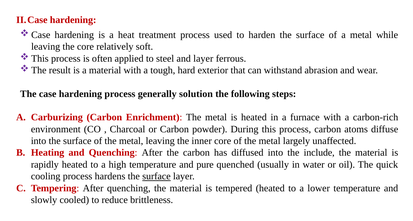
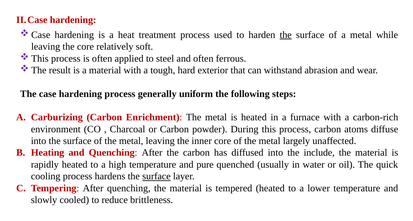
the at (286, 35) underline: none -> present
and layer: layer -> often
solution: solution -> uniform
